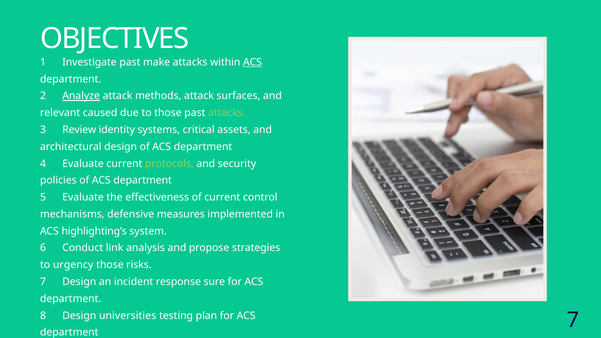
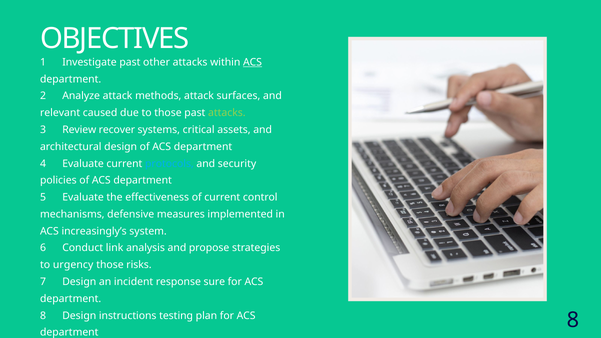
make: make -> other
Analyze underline: present -> none
identity: identity -> recover
protocols colour: light green -> light blue
highlighting’s: highlighting’s -> increasingly’s
universities: universities -> instructions
7 at (573, 320): 7 -> 8
